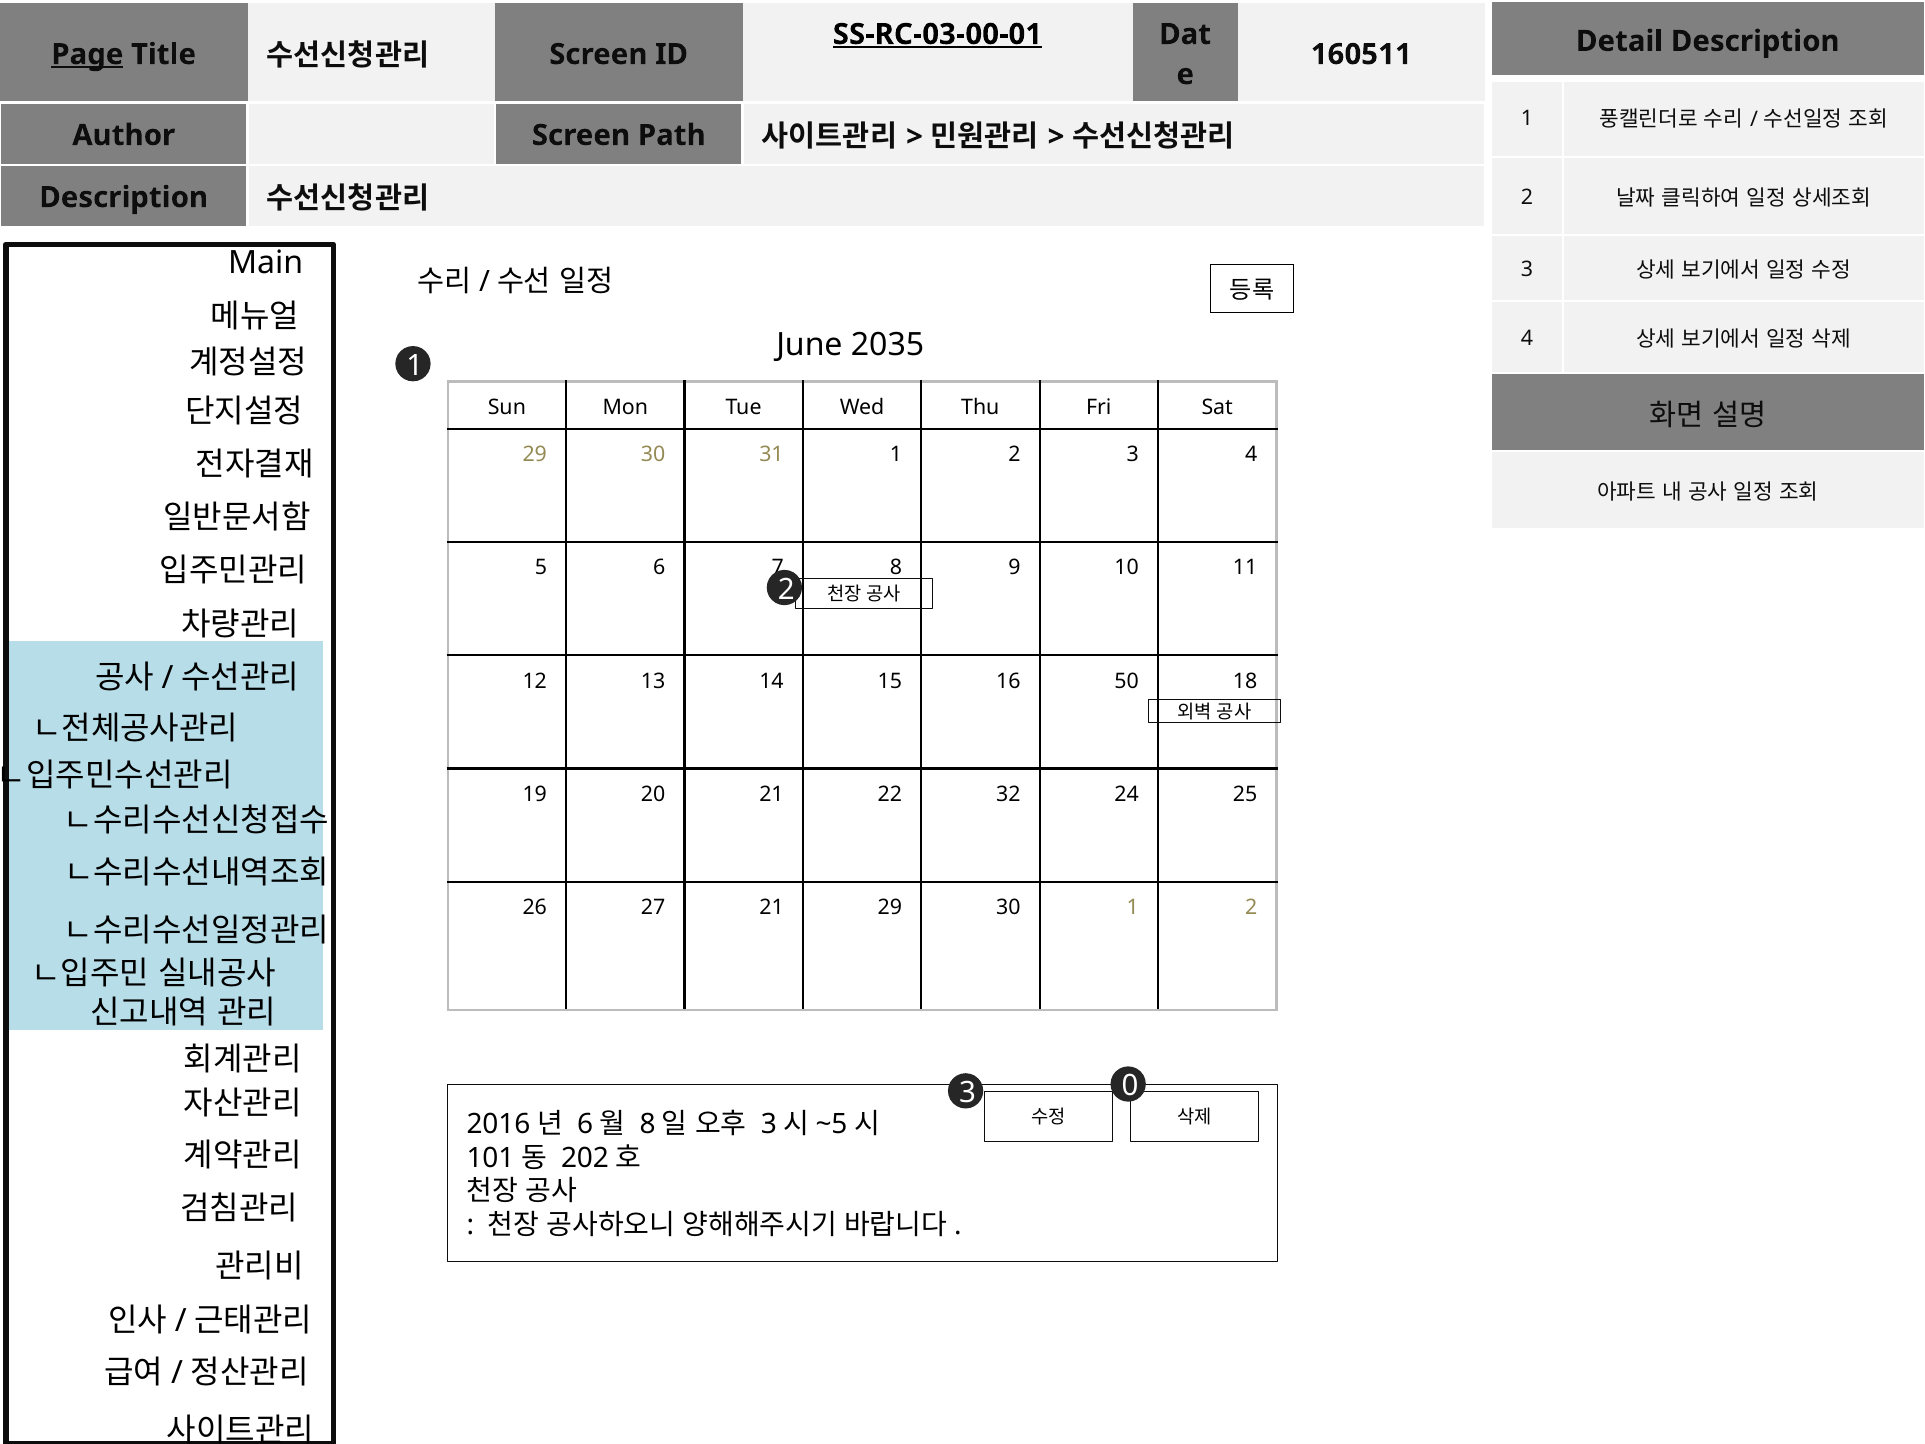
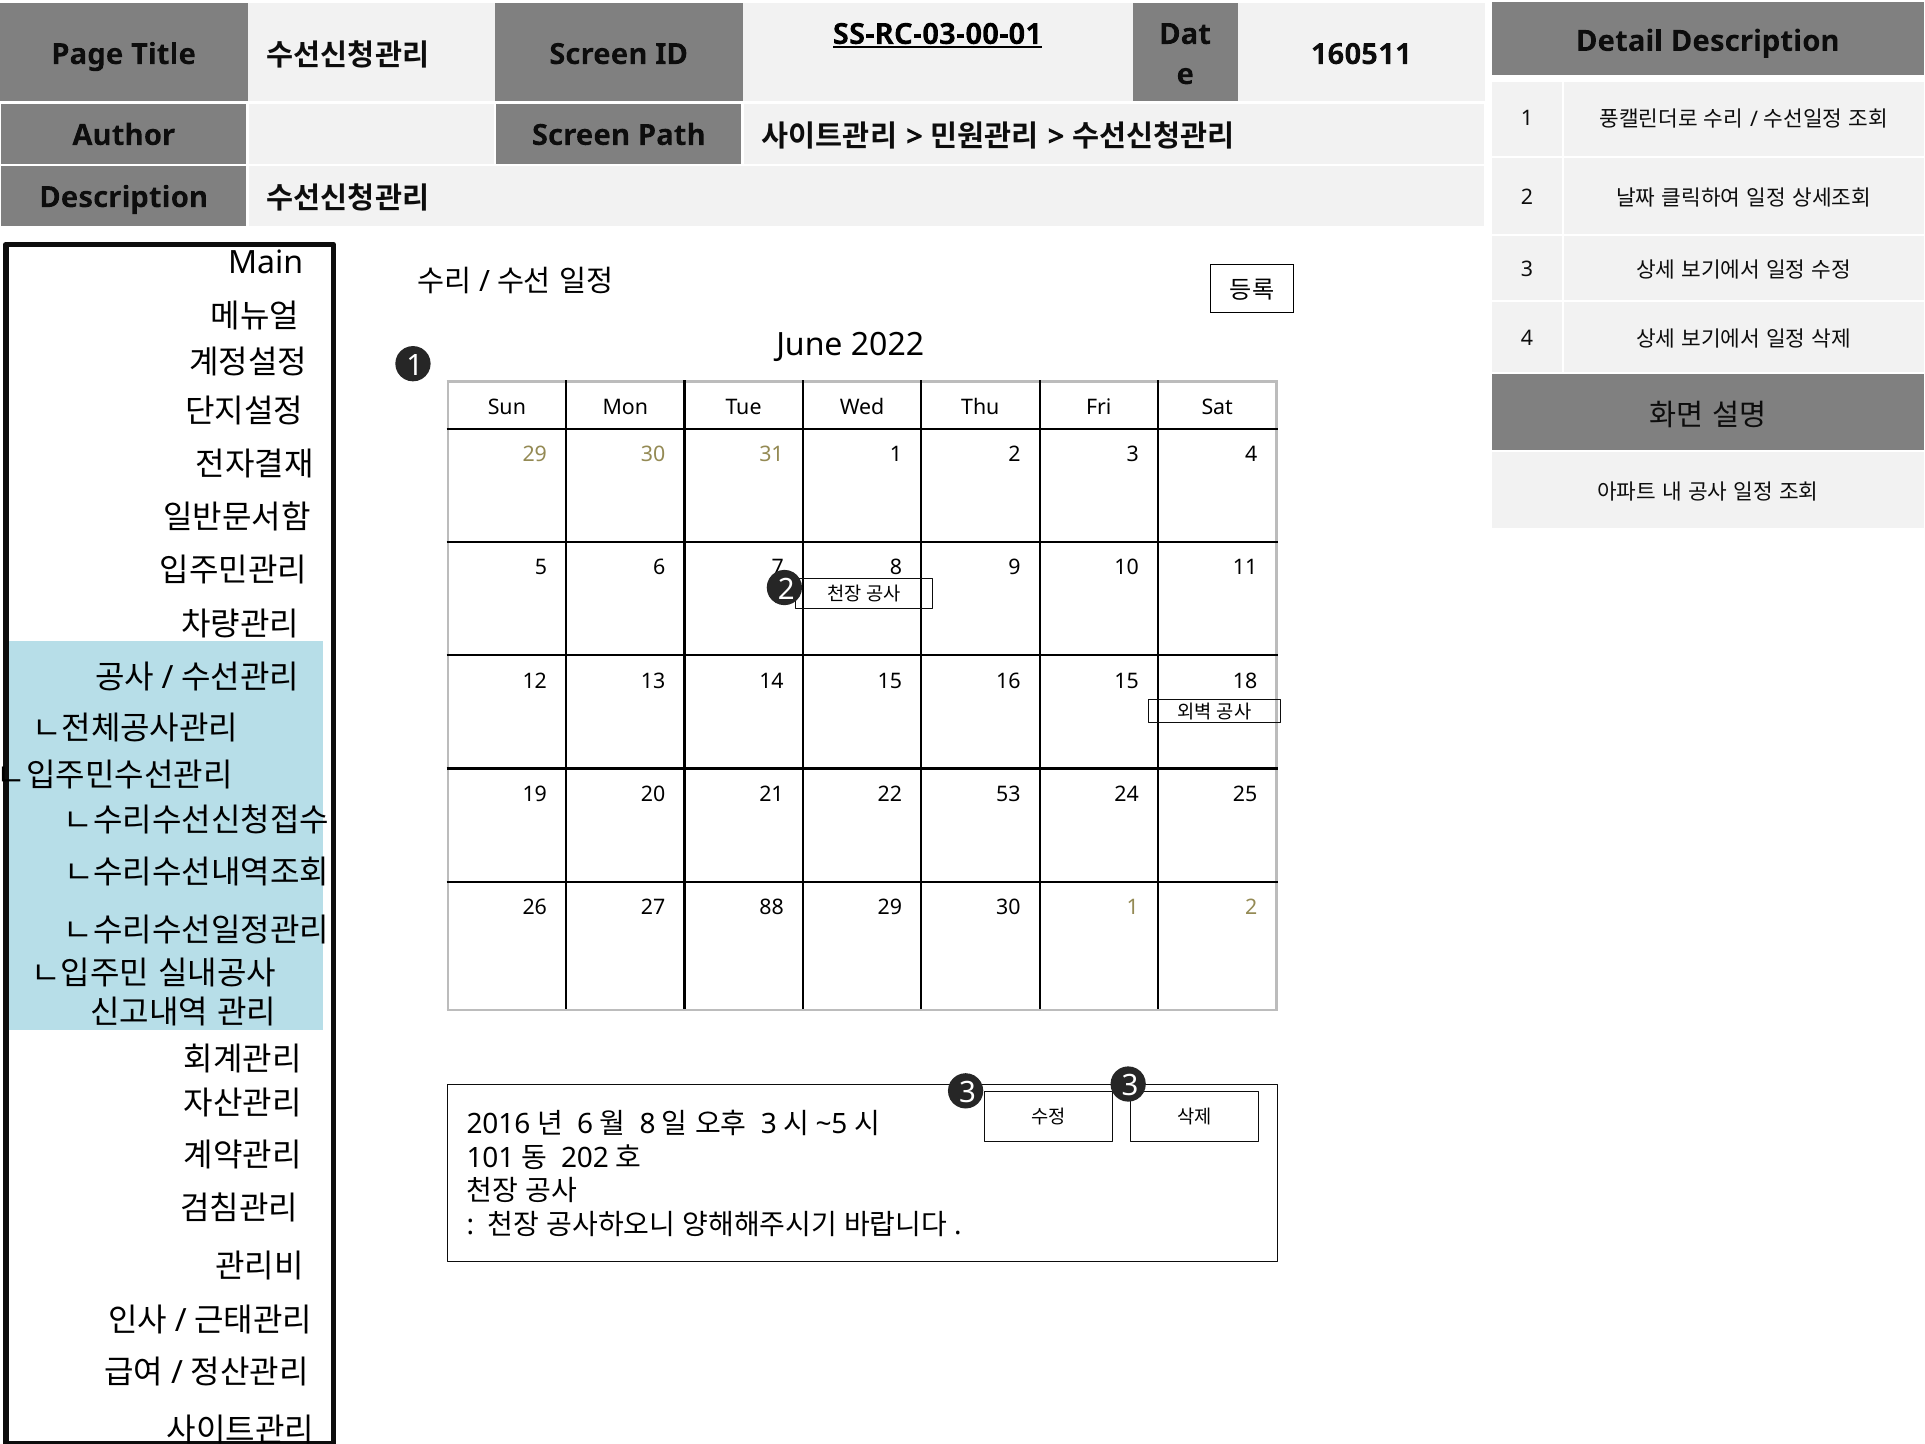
Page underline: present -> none
2035: 2035 -> 2022
16 50: 50 -> 15
32: 32 -> 53
27 21: 21 -> 88
3 0: 0 -> 3
